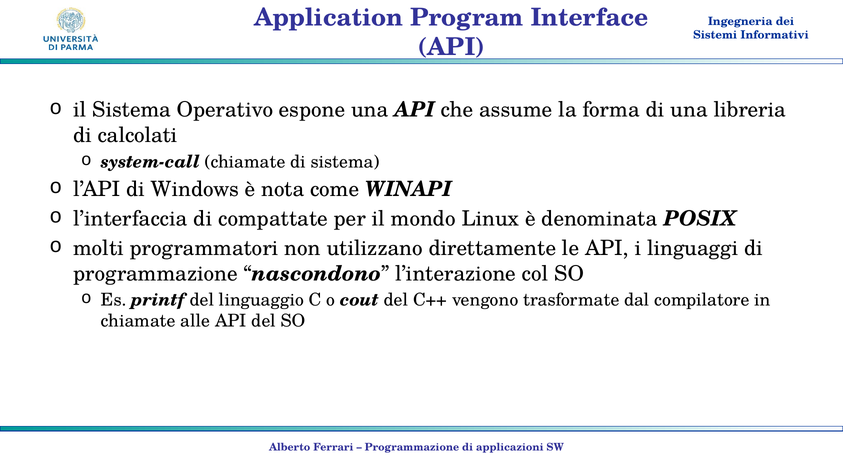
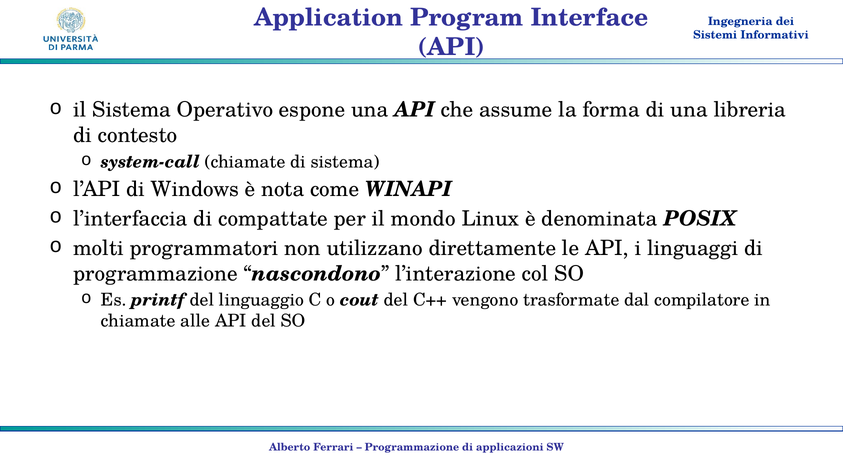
calcolati: calcolati -> contesto
